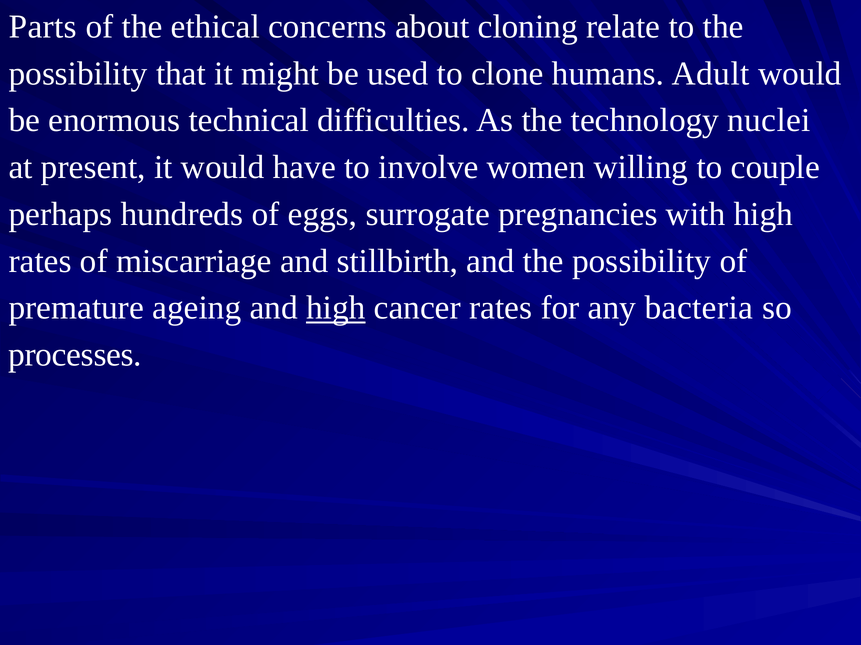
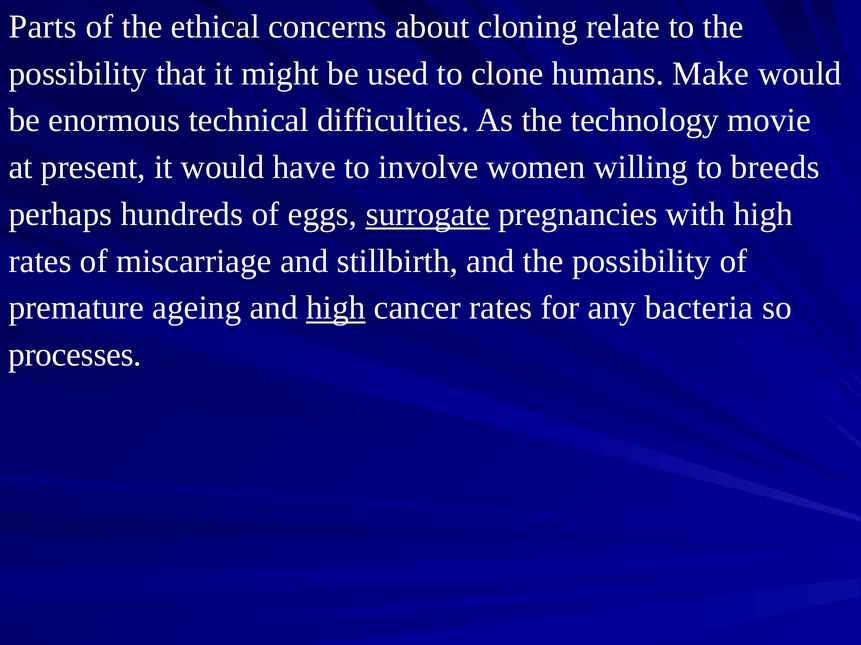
Adult: Adult -> Make
nuclei: nuclei -> movie
couple: couple -> breeds
surrogate underline: none -> present
